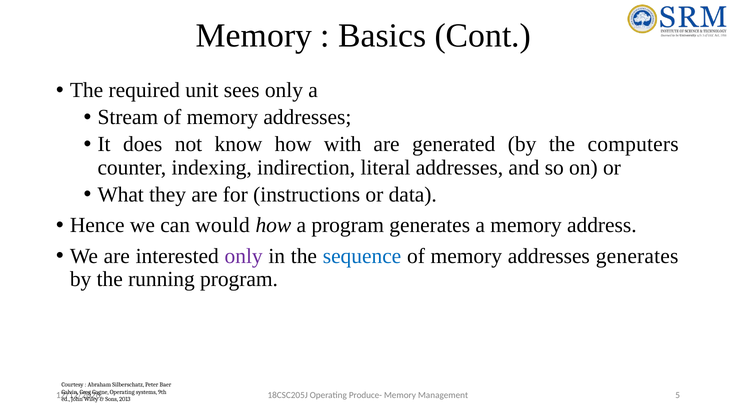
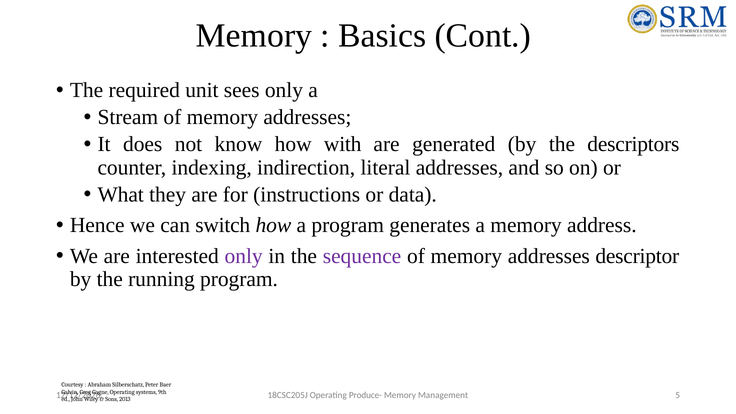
computers: computers -> descriptors
would: would -> switch
sequence colour: blue -> purple
addresses generates: generates -> descriptor
